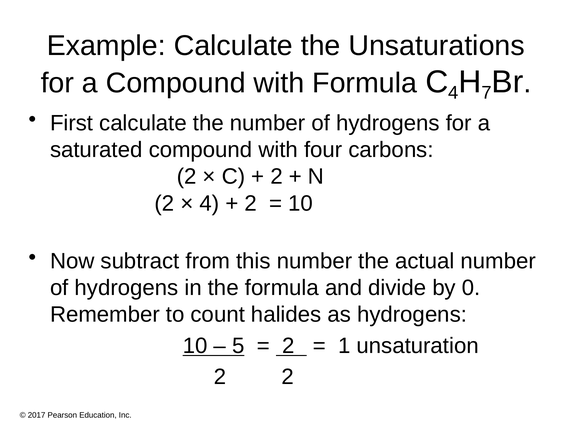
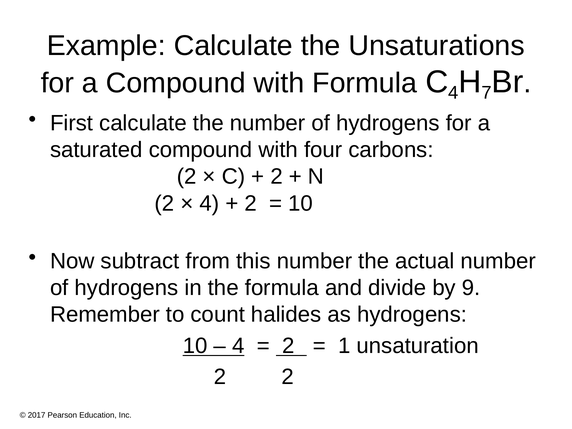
0: 0 -> 9
5 at (238, 346): 5 -> 4
